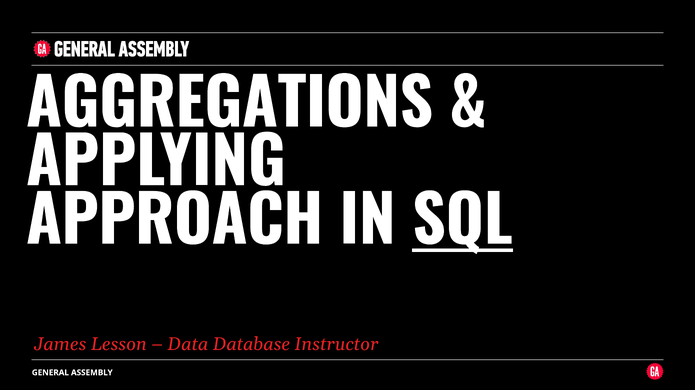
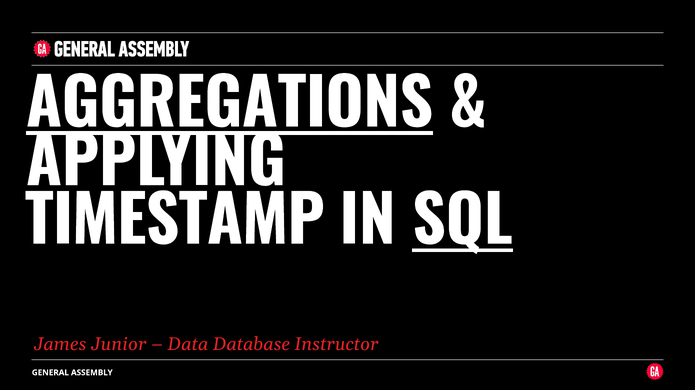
AGGREGATIONS underline: none -> present
APPROACH: APPROACH -> TIMESTAMP
Lesson: Lesson -> Junior
